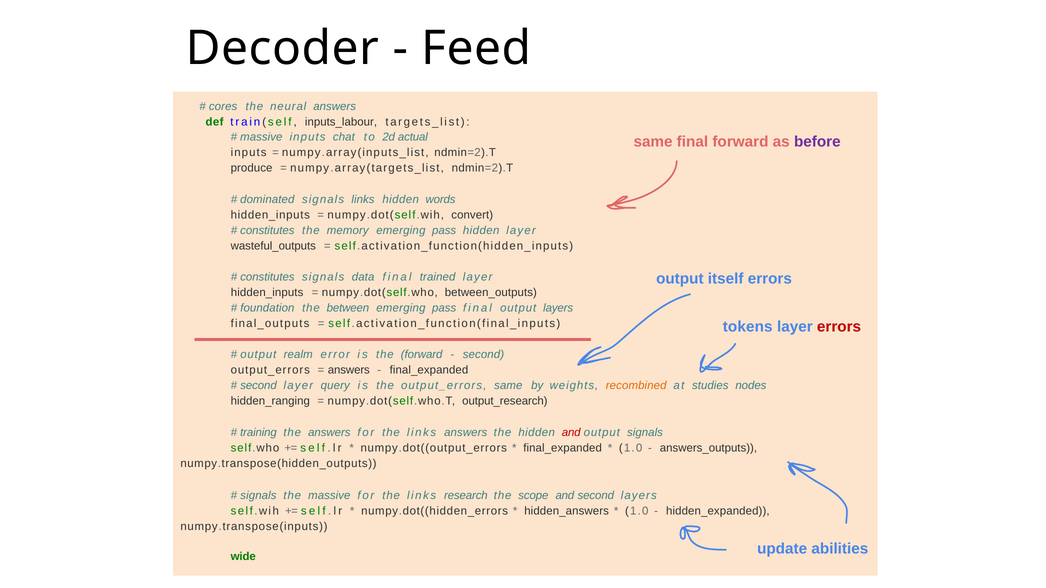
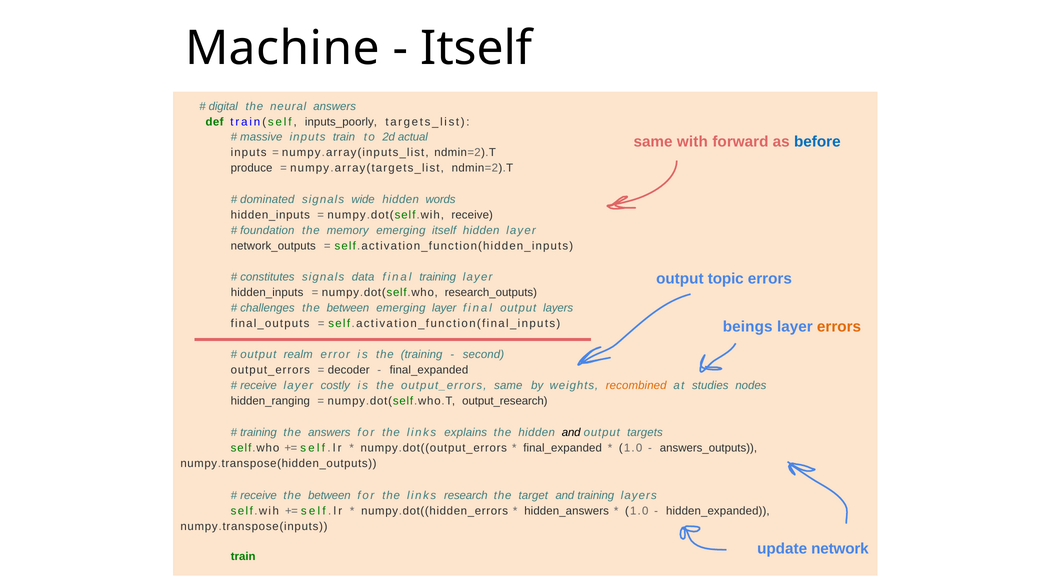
Decoder: Decoder -> Machine
Feed at (476, 49): Feed -> Itself
cores: cores -> digital
inputs_labour: inputs_labour -> inputs_poorly
inputs chat: chat -> train
same final: final -> with
before colour: purple -> blue
signals links: links -> wide
numpy.dot(self.wih convert: convert -> receive
constitutes at (267, 230): constitutes -> foundation
pass at (444, 230): pass -> itself
wasteful_outputs: wasteful_outputs -> network_outputs
final trained: trained -> training
itself: itself -> topic
between_outputs: between_outputs -> research_outputs
foundation: foundation -> challenges
pass at (444, 308): pass -> layer
tokens: tokens -> beings
errors at (839, 327) colour: red -> orange
the forward: forward -> training
answers at (349, 370): answers -> decoder
second at (259, 386): second -> receive
query: query -> costly
links answers: answers -> explains
and at (571, 433) colour: red -> black
output signals: signals -> targets
signals at (258, 496): signals -> receive
massive at (329, 496): massive -> between
scope: scope -> target
and second: second -> training
abilities: abilities -> network
wide at (243, 557): wide -> train
